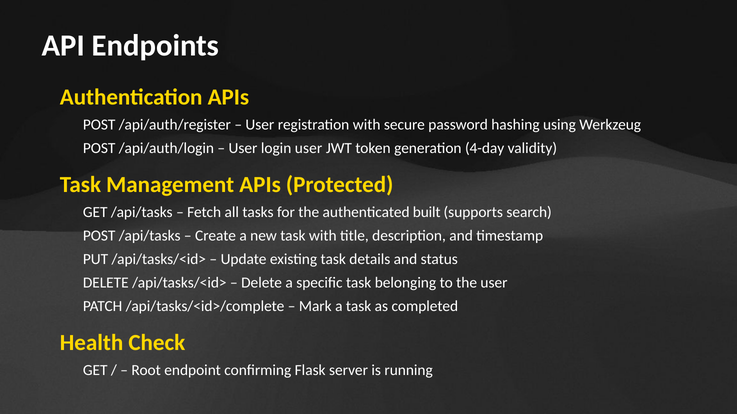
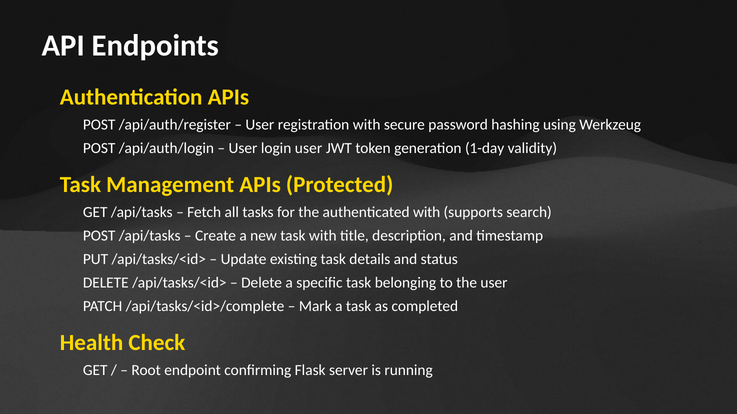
4-day: 4-day -> 1-day
authenticated built: built -> with
